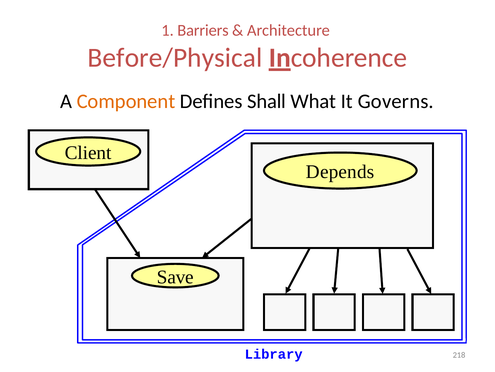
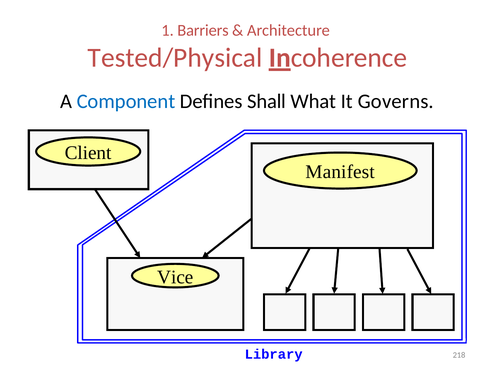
Before/Physical: Before/Physical -> Tested/Physical
Component colour: orange -> blue
Depends: Depends -> Manifest
Save: Save -> Vice
